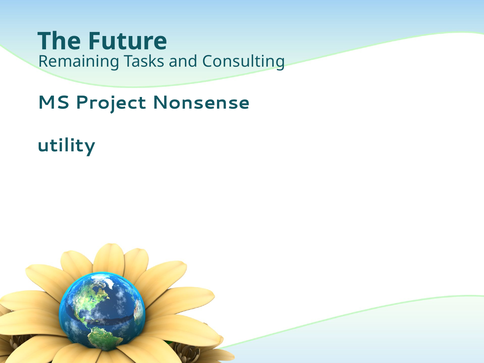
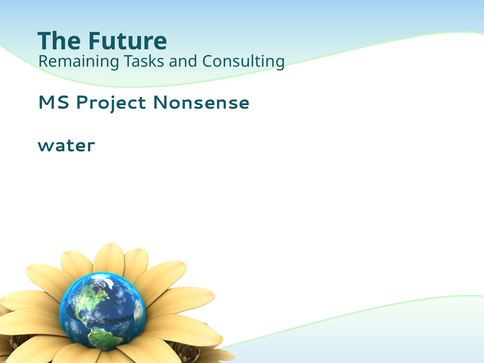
utility: utility -> water
